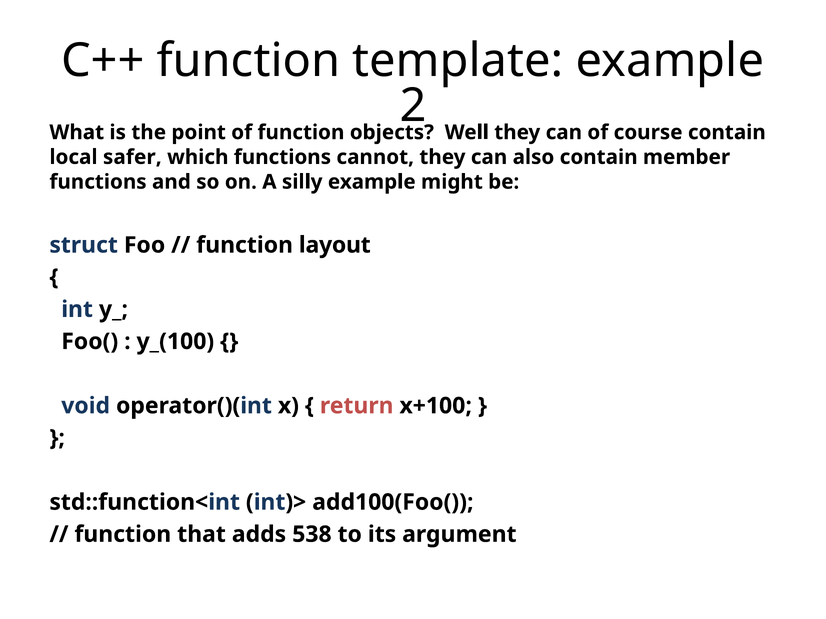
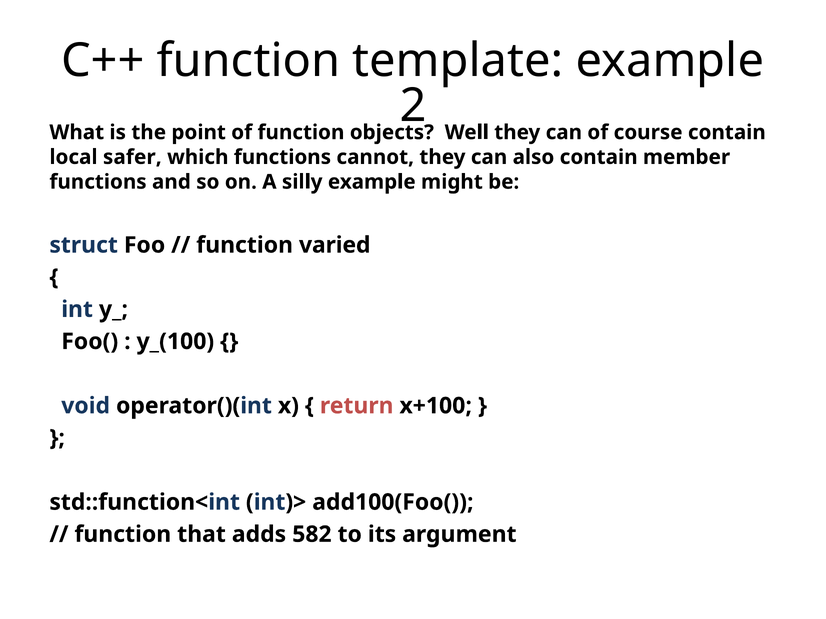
layout: layout -> varied
538: 538 -> 582
